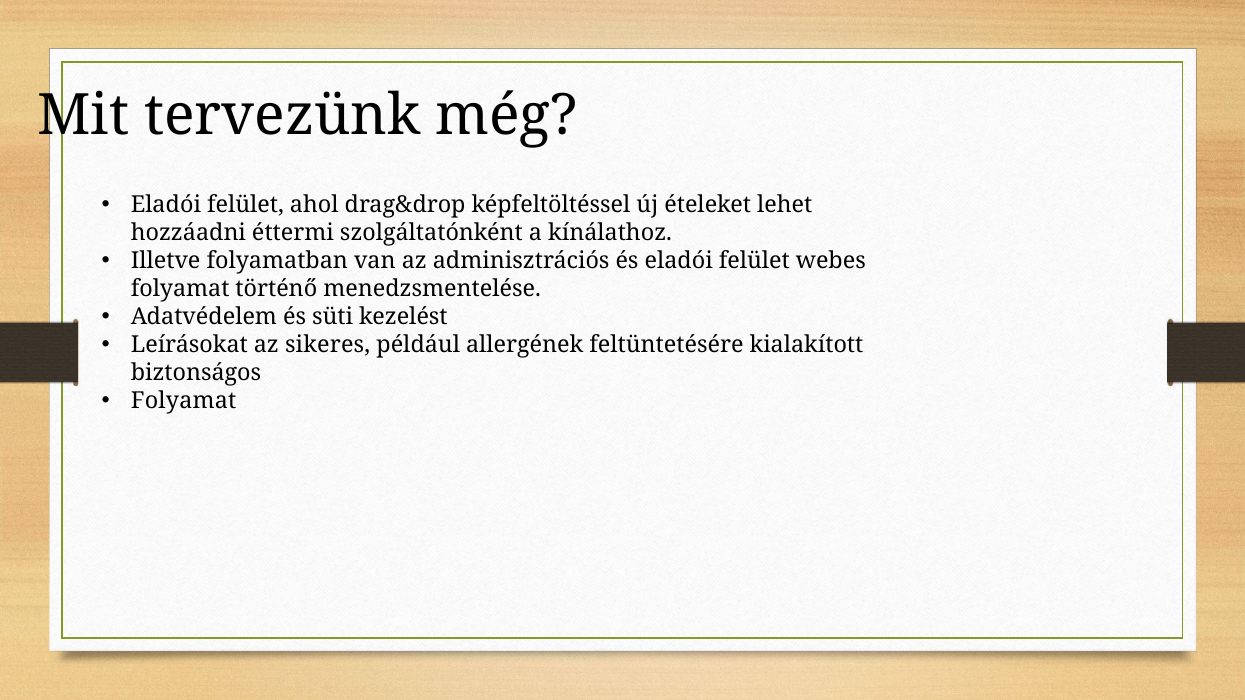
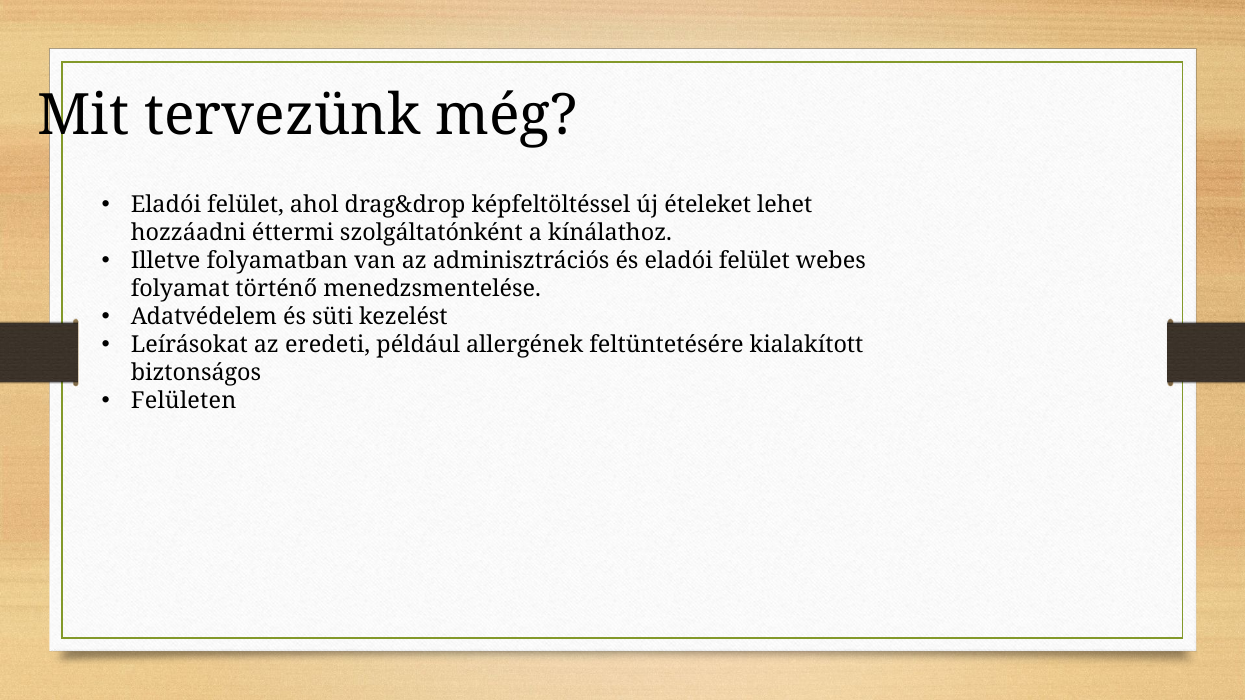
sikeres: sikeres -> eredeti
Folyamat at (184, 401): Folyamat -> Felületen
